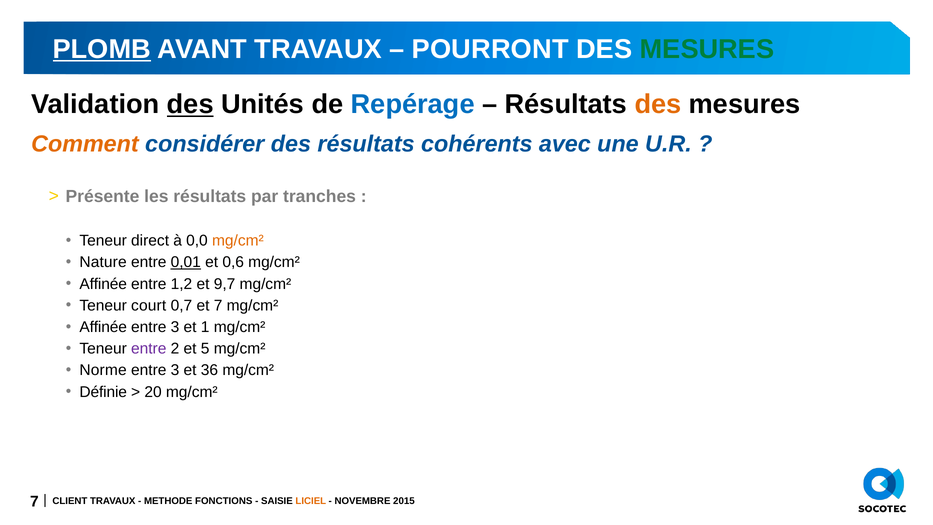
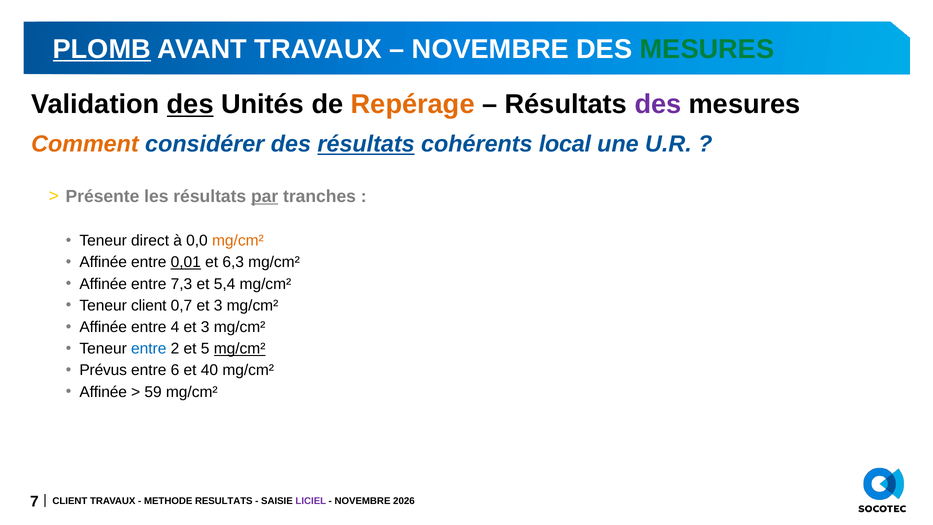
POURRONT at (490, 49): POURRONT -> NOVEMBRE
Repérage colour: blue -> orange
des at (658, 104) colour: orange -> purple
résultats at (366, 144) underline: none -> present
avec: avec -> local
par underline: none -> present
Nature at (103, 262): Nature -> Affinée
0,6: 0,6 -> 6,3
1,2: 1,2 -> 7,3
9,7: 9,7 -> 5,4
Teneur court: court -> client
0,7 et 7: 7 -> 3
3 at (175, 327): 3 -> 4
1 at (205, 327): 1 -> 3
entre at (149, 349) colour: purple -> blue
mg/cm² at (240, 349) underline: none -> present
Norme: Norme -> Prévus
3 at (175, 370): 3 -> 6
36: 36 -> 40
Définie at (103, 392): Définie -> Affinée
20: 20 -> 59
FONCTIONS: FONCTIONS -> RESULTATS
LICIEL colour: orange -> purple
2015: 2015 -> 2026
